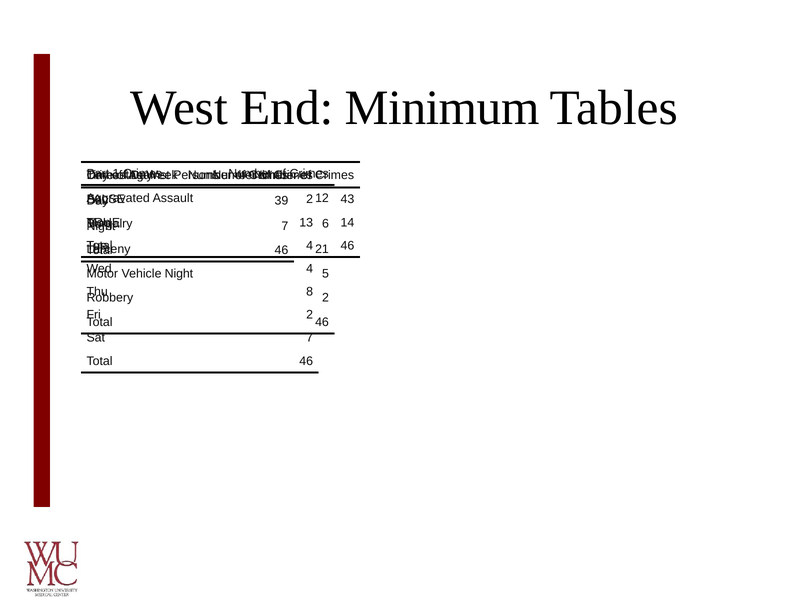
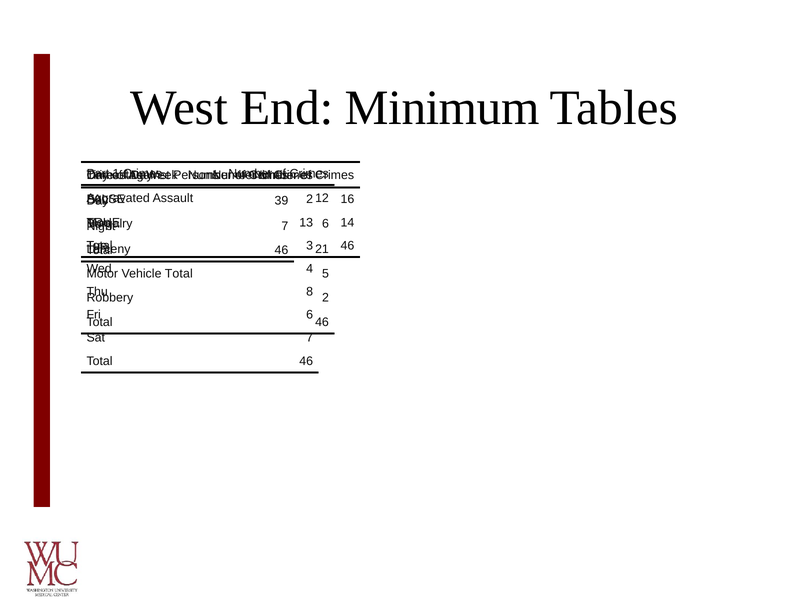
43: 43 -> 16
4 at (310, 246): 4 -> 3
Vehicle Night: Night -> Total
2 at (310, 315): 2 -> 6
